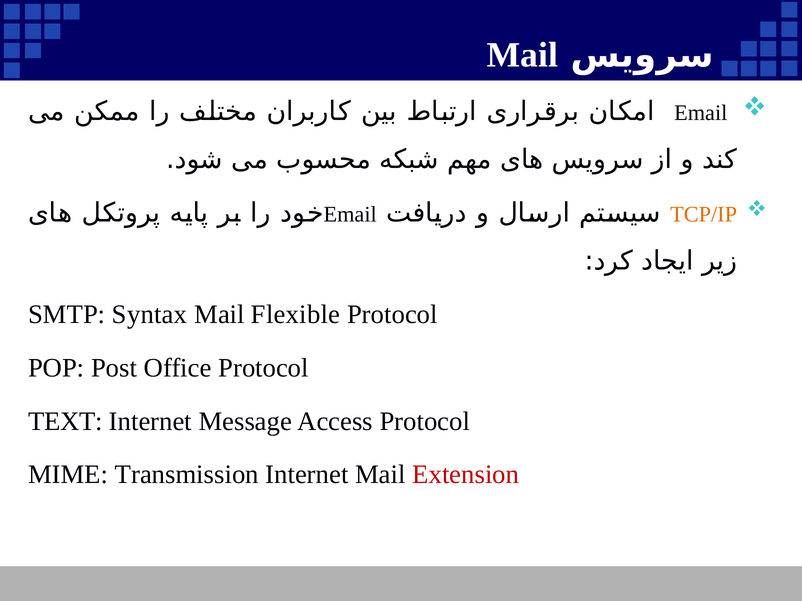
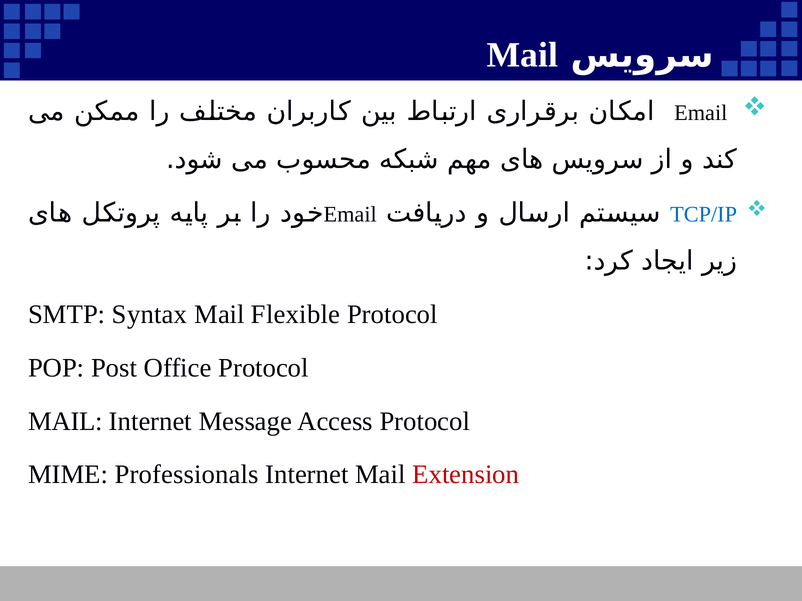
TCP/IP colour: orange -> blue
TEXT at (65, 422): TEXT -> MAIL
Transmission: Transmission -> Professionals
